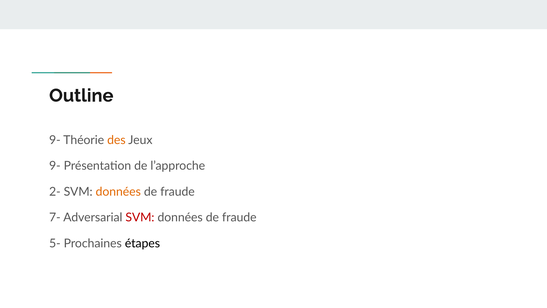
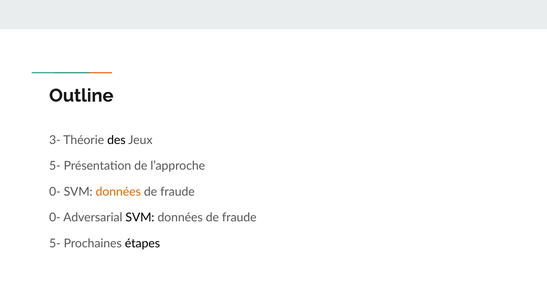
9- at (55, 140): 9- -> 3-
des colour: orange -> black
9- at (55, 166): 9- -> 5-
2- at (55, 192): 2- -> 0-
7- at (55, 217): 7- -> 0-
SVM at (140, 217) colour: red -> black
